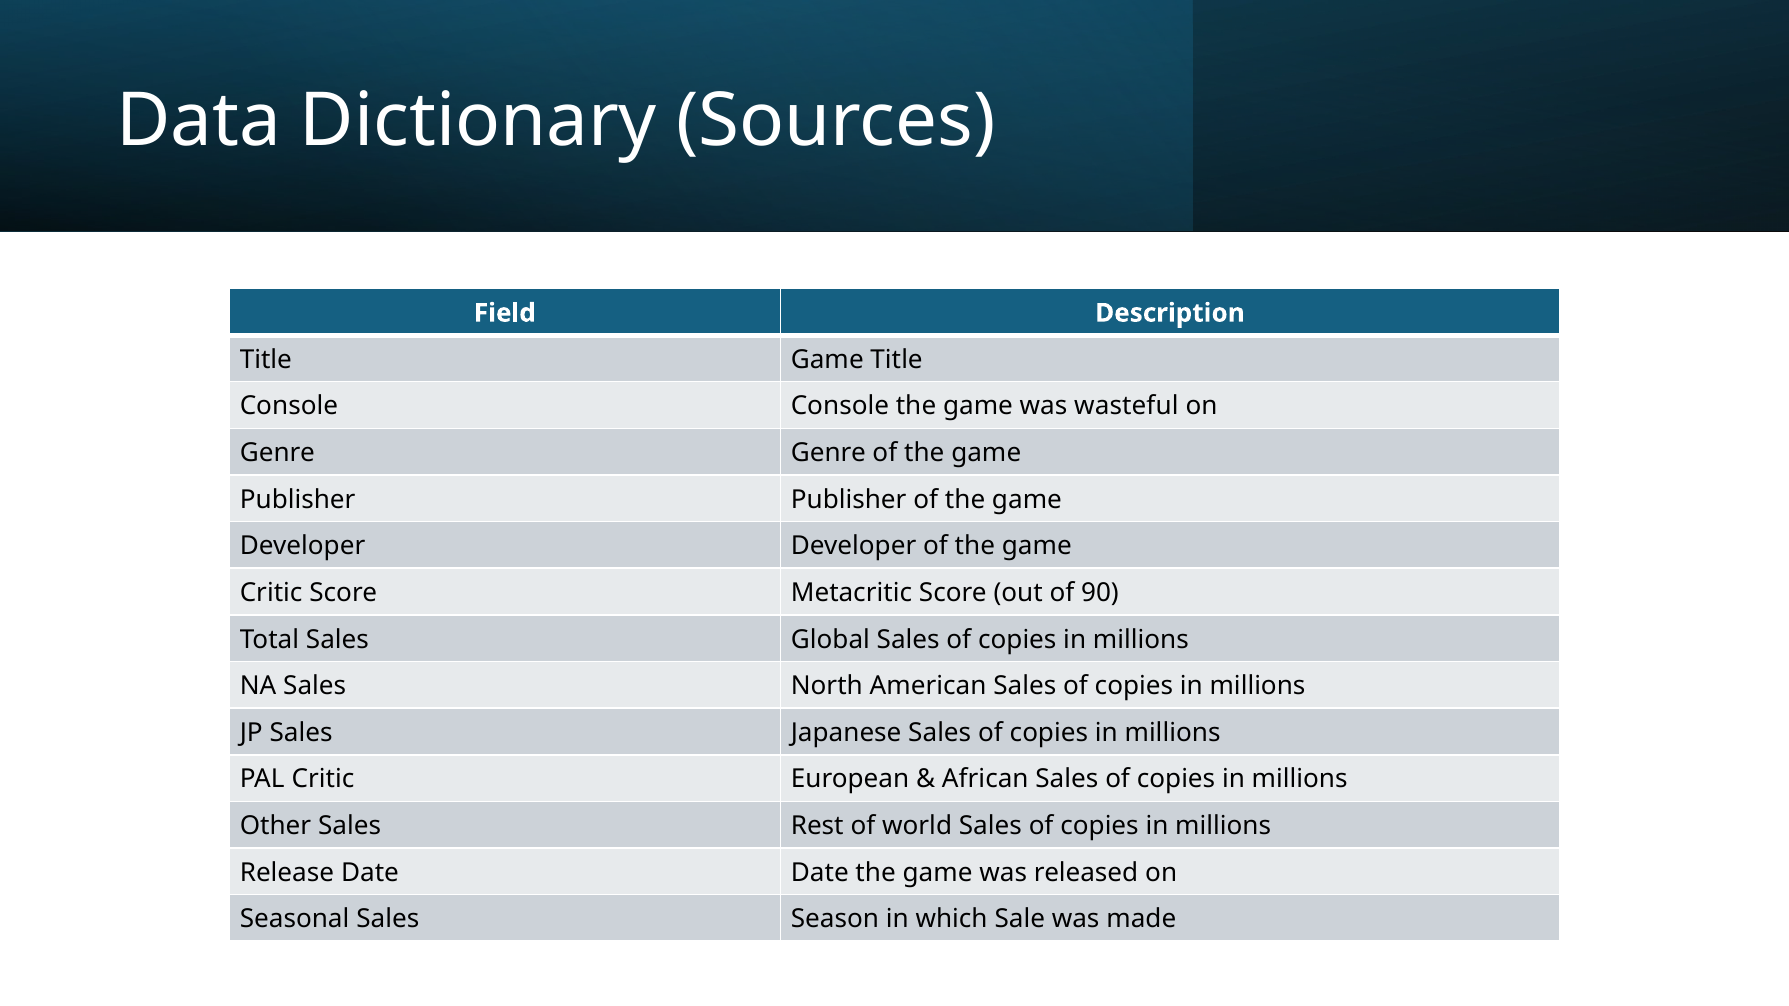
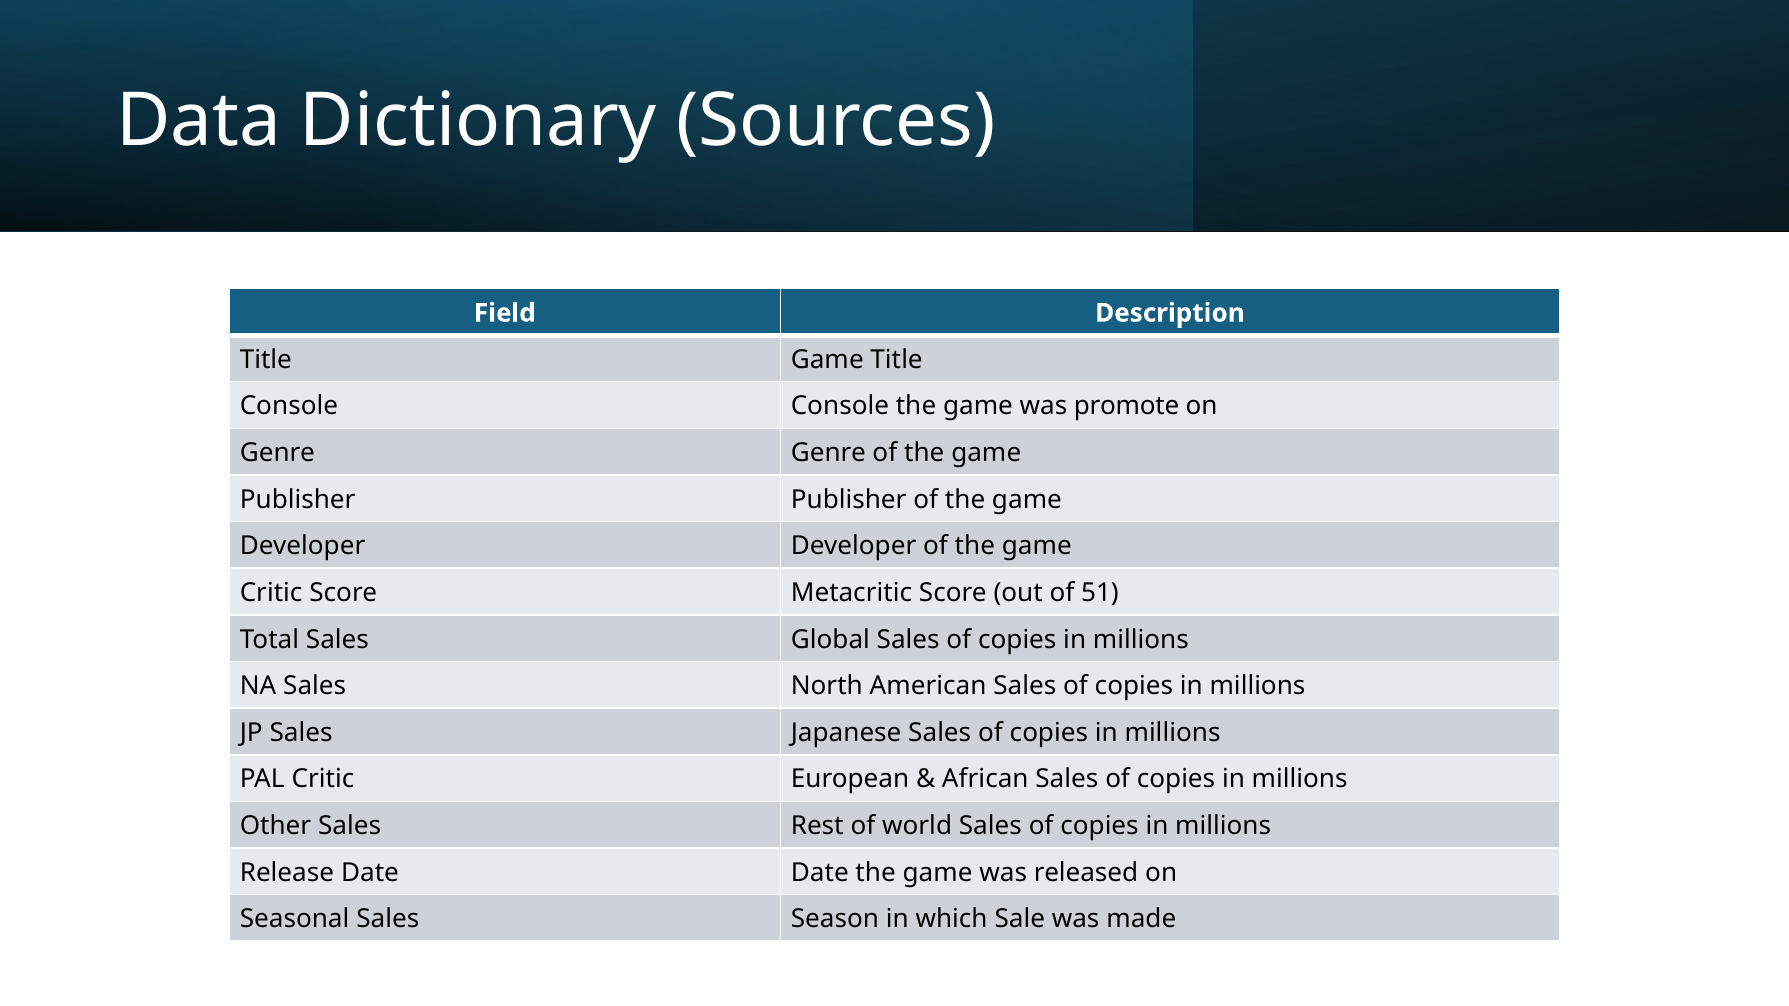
wasteful: wasteful -> promote
90: 90 -> 51
